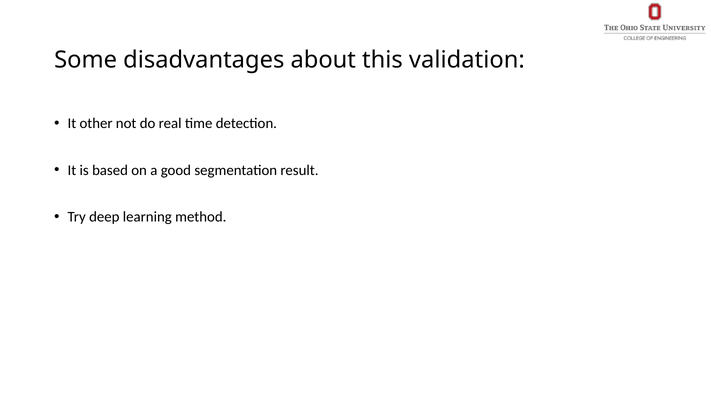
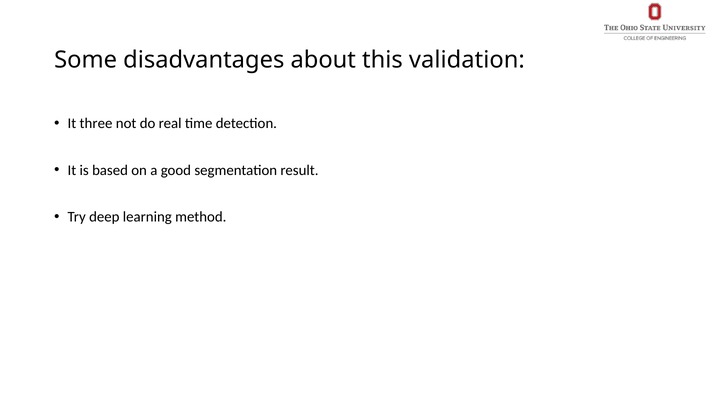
other: other -> three
